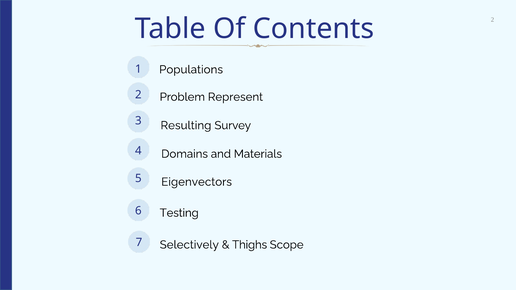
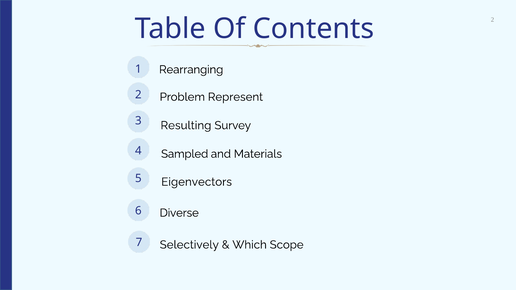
Populations: Populations -> Rearranging
Domains: Domains -> Sampled
Testing: Testing -> Diverse
Thighs: Thighs -> Which
